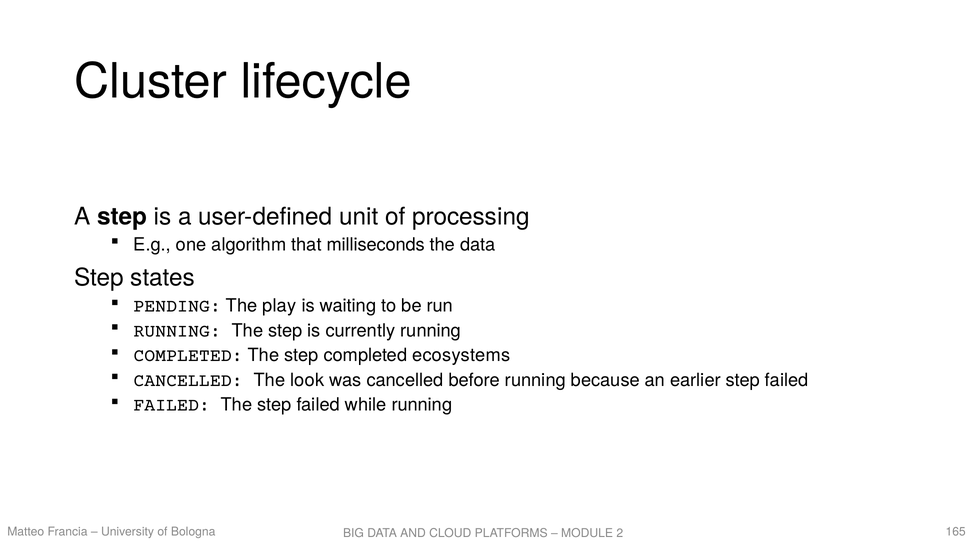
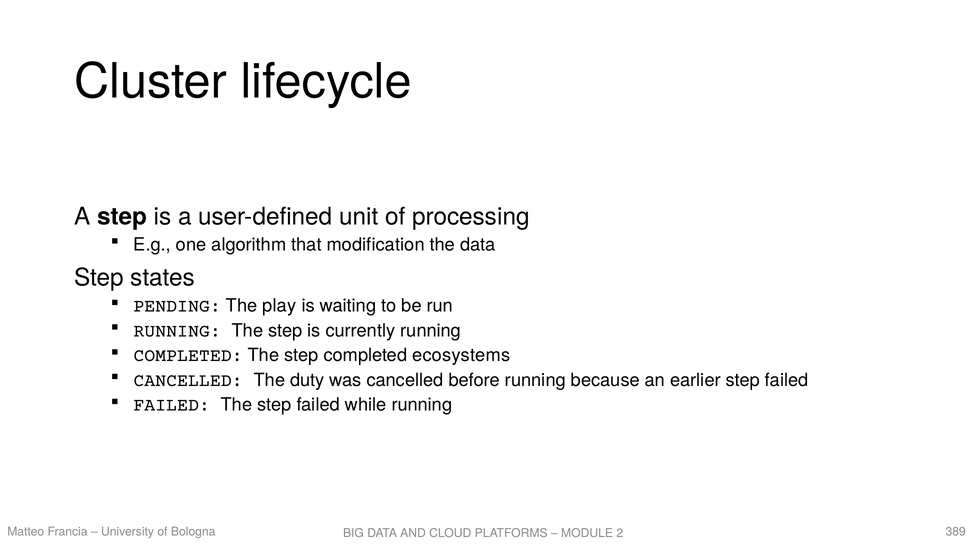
milliseconds: milliseconds -> modification
look: look -> duty
165: 165 -> 389
